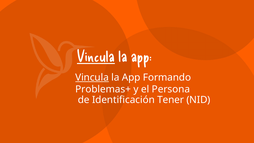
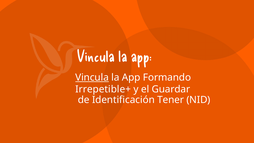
Vincula at (96, 57) underline: present -> none
Problemas+: Problemas+ -> Irrepetible+
Persona: Persona -> Guardar
